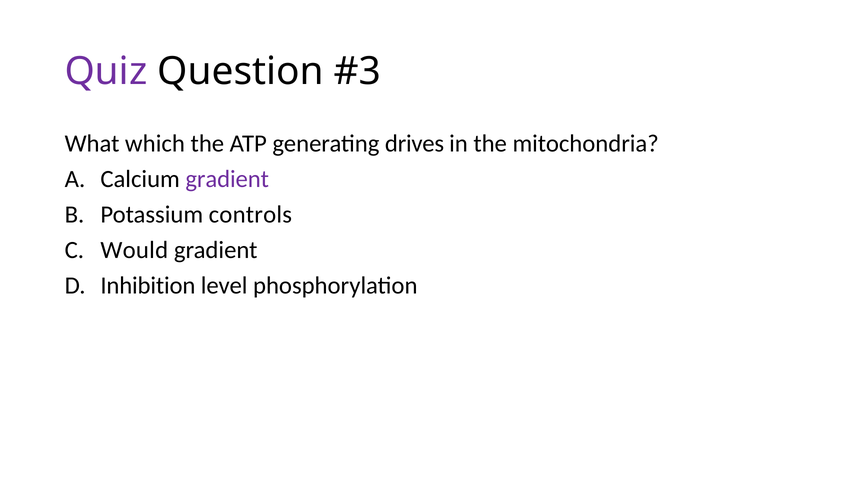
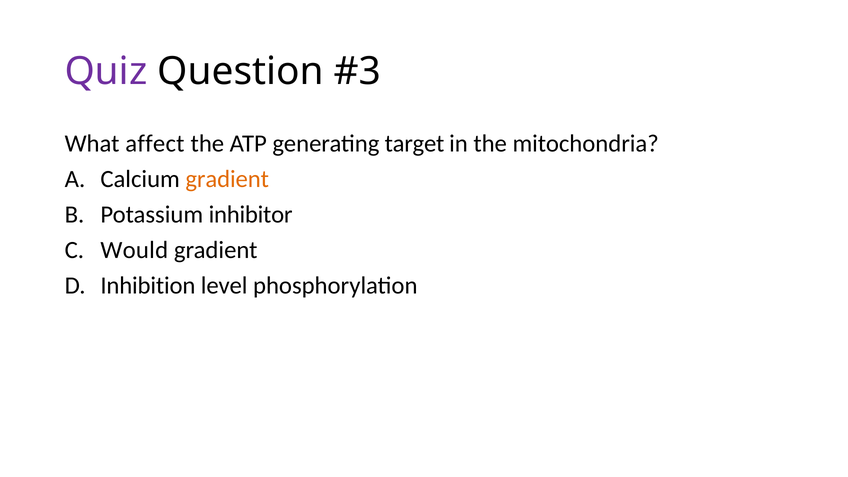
which: which -> affect
drives: drives -> target
gradient at (227, 179) colour: purple -> orange
controls: controls -> inhibitor
